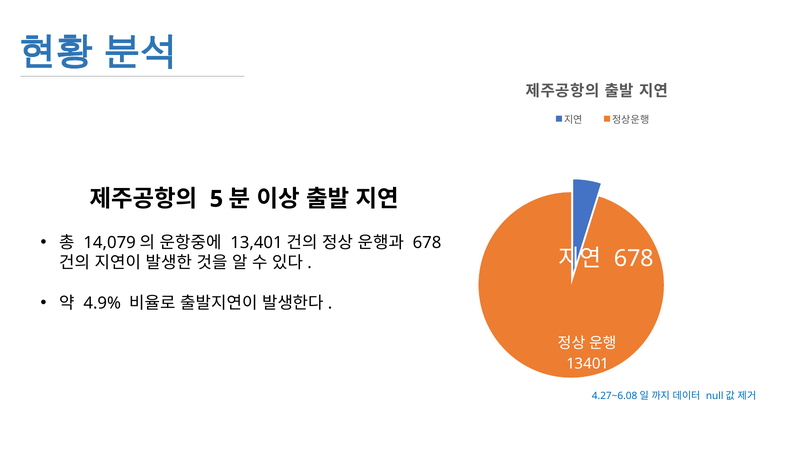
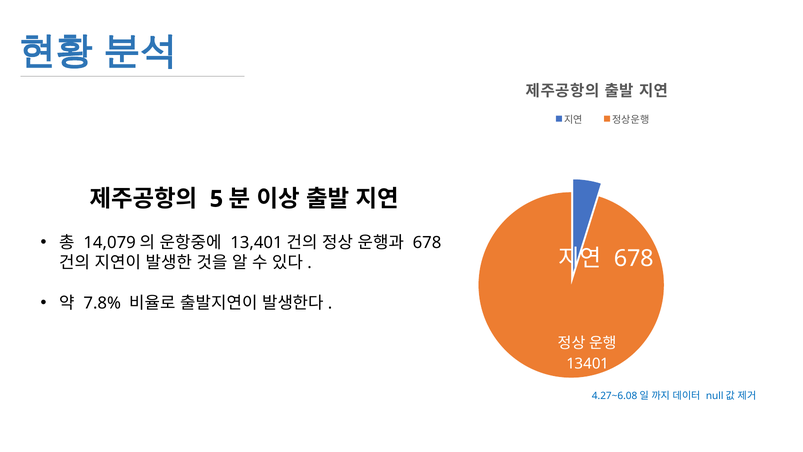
4.9%: 4.9% -> 7.8%
